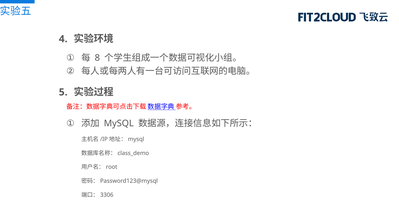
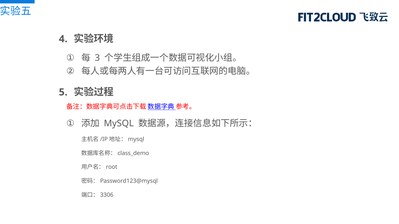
8: 8 -> 3
